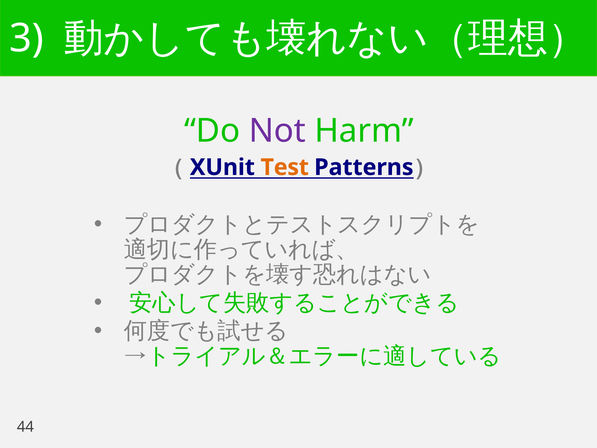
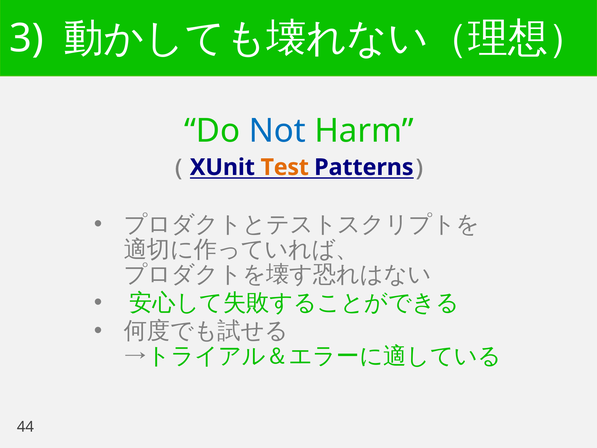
Not colour: purple -> blue
